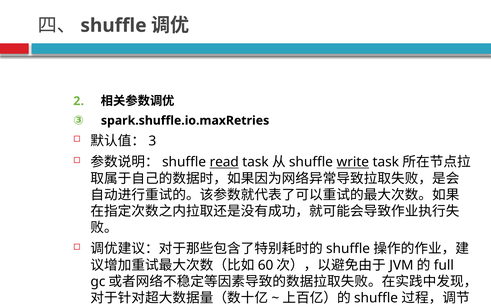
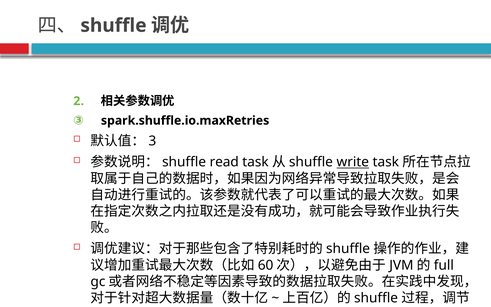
read underline: present -> none
